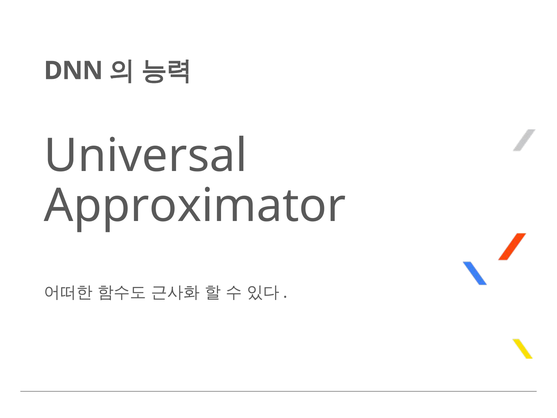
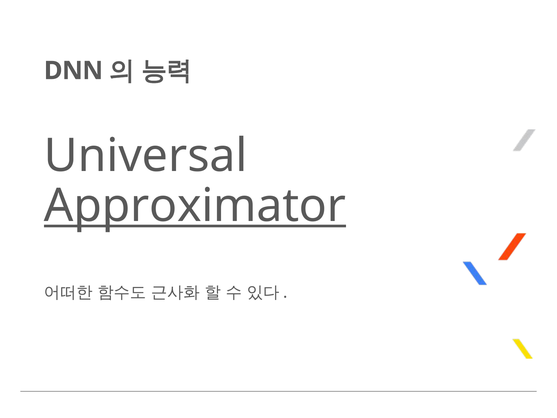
Approximator underline: none -> present
